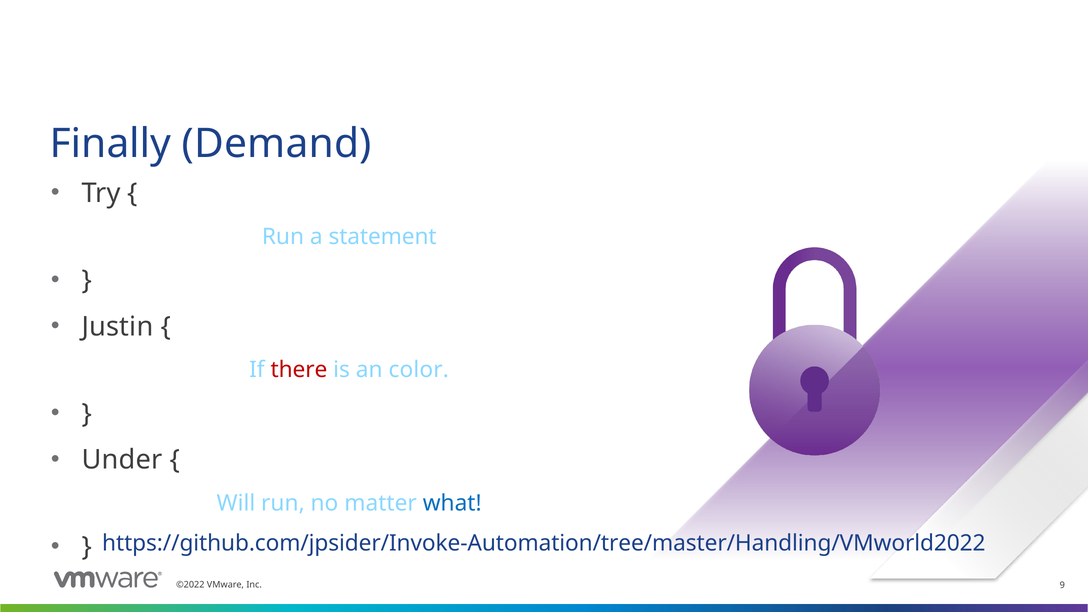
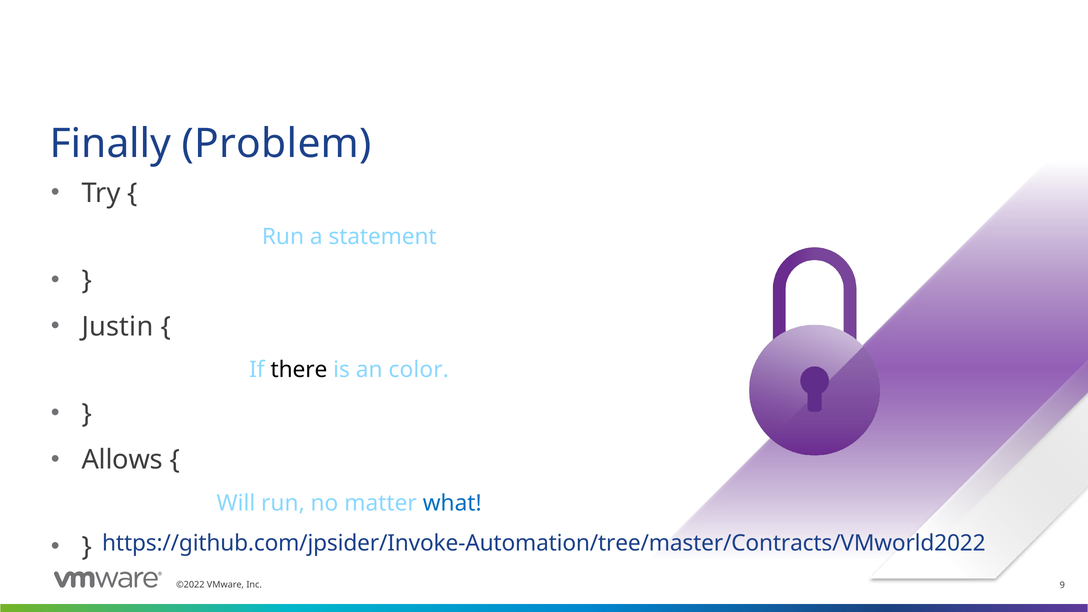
Demand: Demand -> Problem
there colour: red -> black
Under: Under -> Allows
https://github.com/jpsider/Invoke-Automation/tree/master/Handling/VMworld2022: https://github.com/jpsider/Invoke-Automation/tree/master/Handling/VMworld2022 -> https://github.com/jpsider/Invoke-Automation/tree/master/Contracts/VMworld2022
